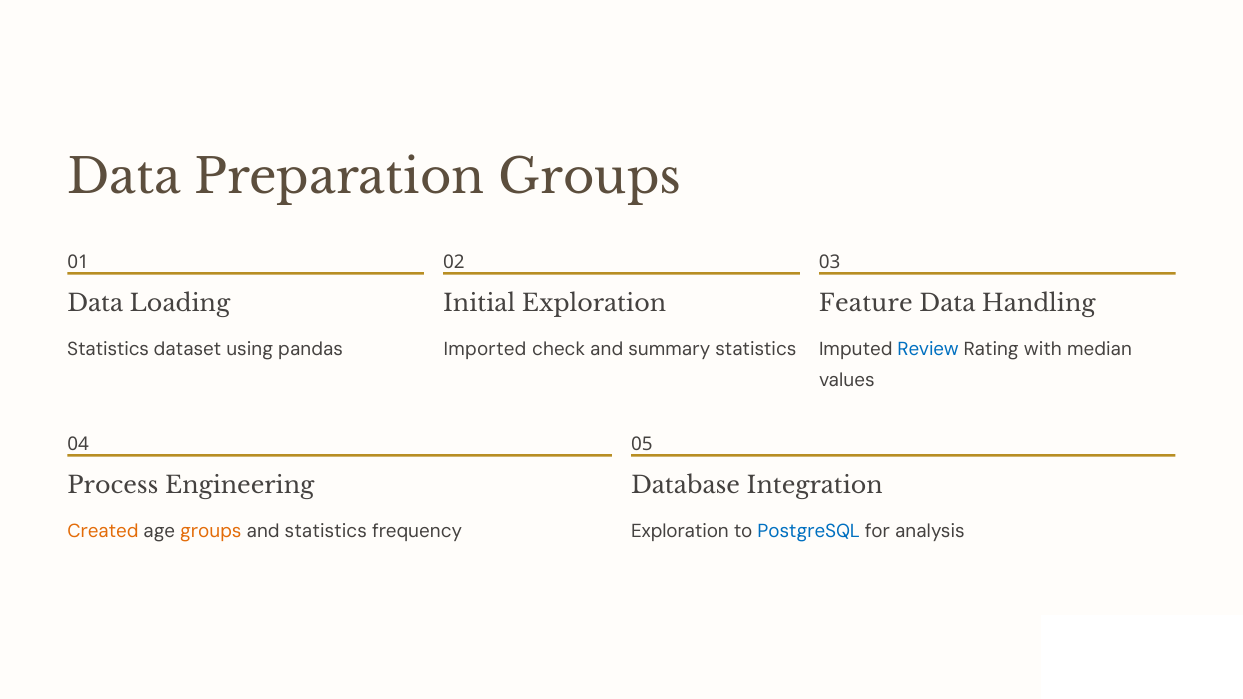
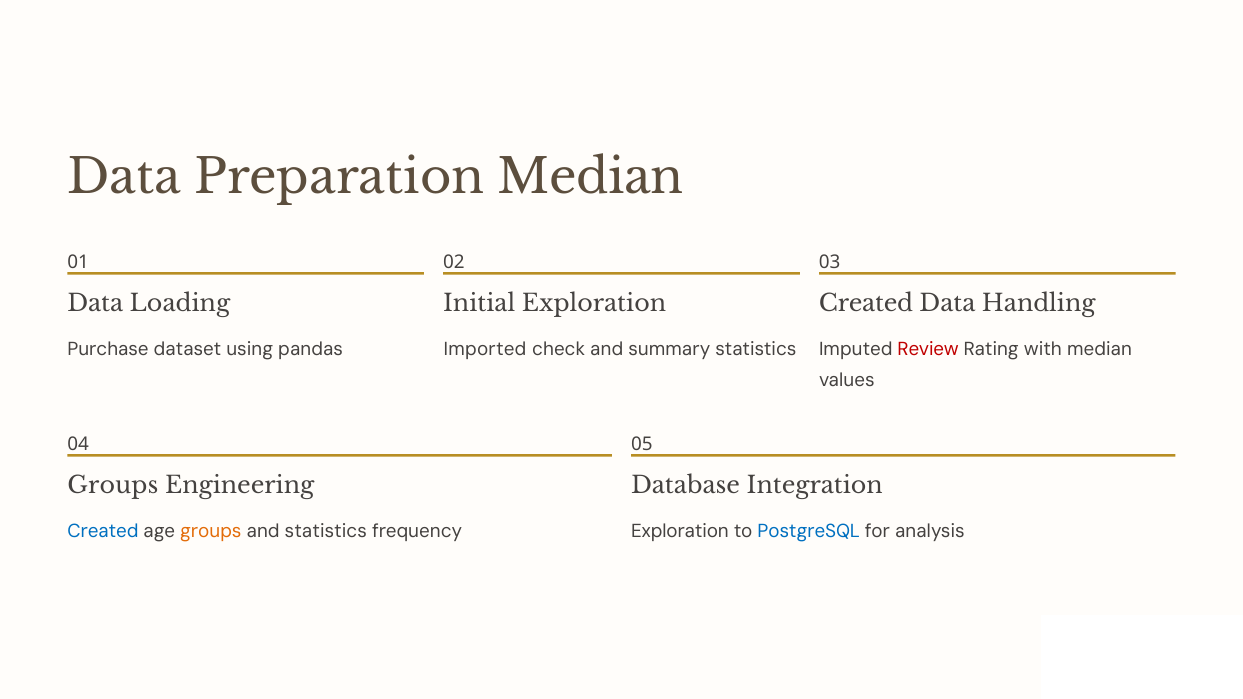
Preparation Groups: Groups -> Median
Feature at (866, 304): Feature -> Created
Statistics at (108, 349): Statistics -> Purchase
Review colour: blue -> red
Process at (113, 486): Process -> Groups
Created at (103, 531) colour: orange -> blue
